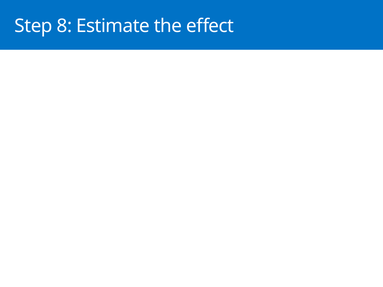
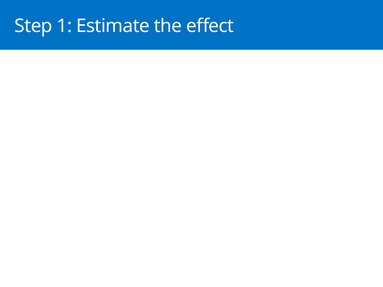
8: 8 -> 1
